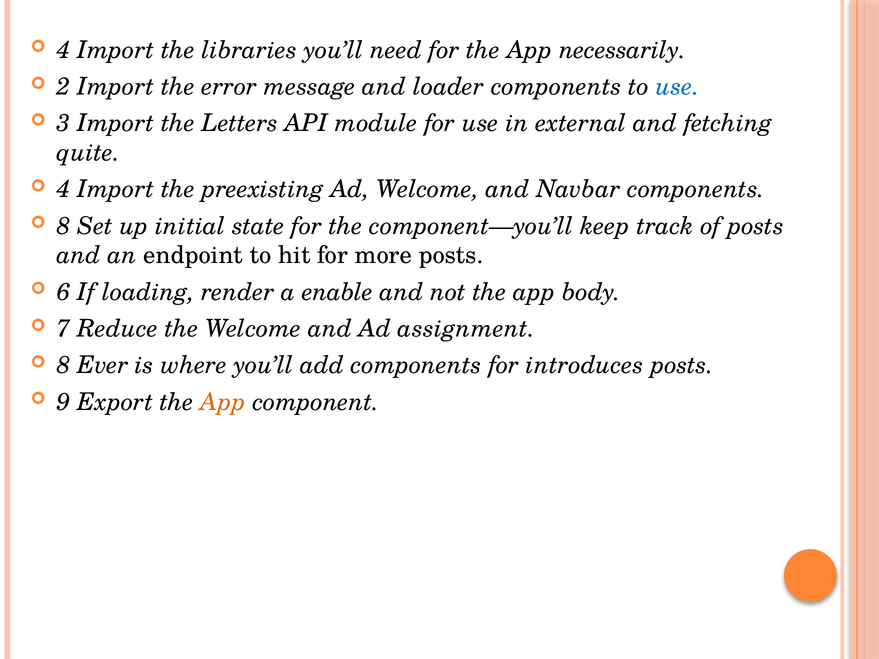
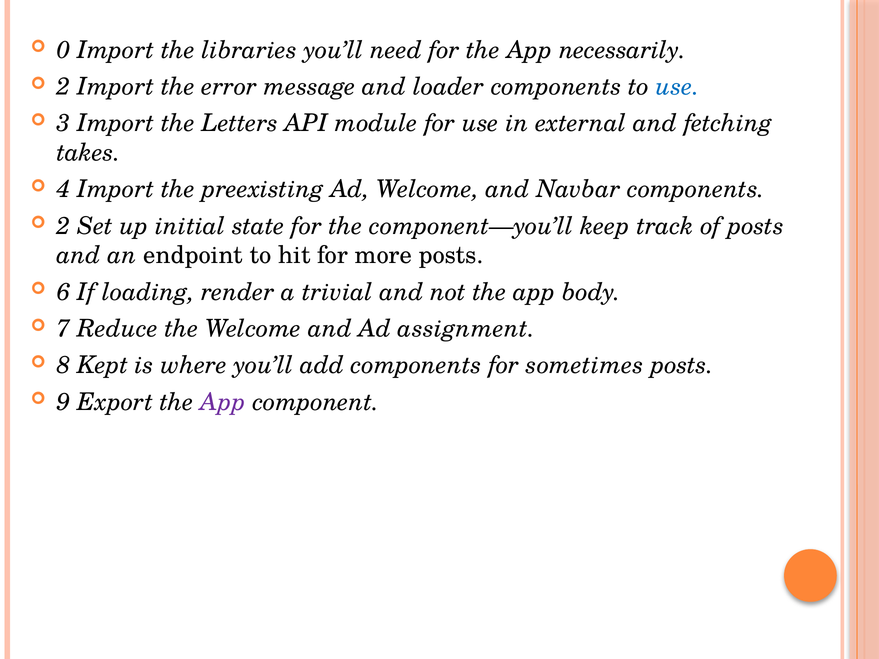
4 at (64, 50): 4 -> 0
quite: quite -> takes
8 at (64, 226): 8 -> 2
enable: enable -> trivial
Ever: Ever -> Kept
introduces: introduces -> sometimes
App at (223, 402) colour: orange -> purple
